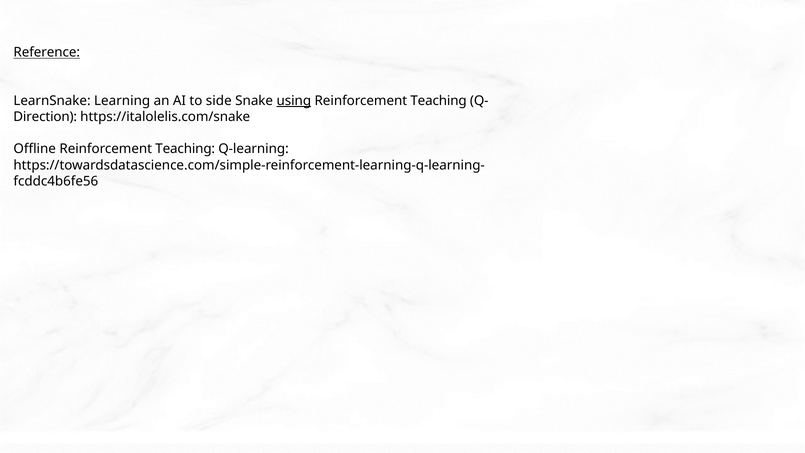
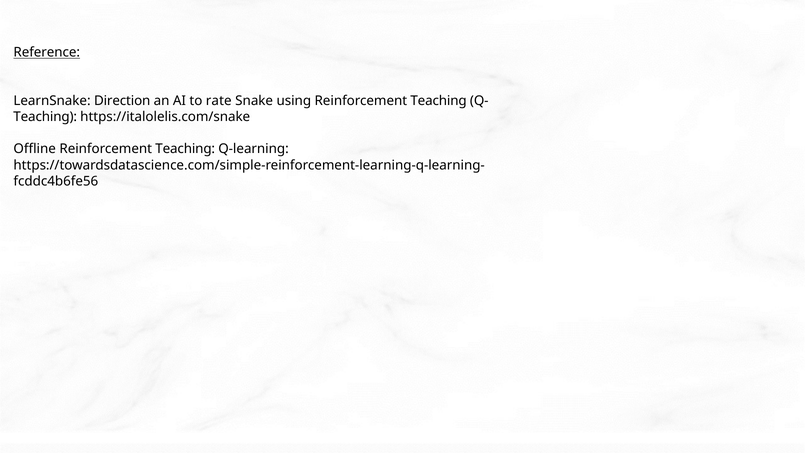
Learning: Learning -> Direction
side: side -> rate
using underline: present -> none
Direction at (45, 117): Direction -> Teaching
